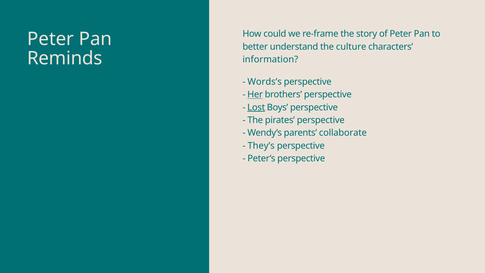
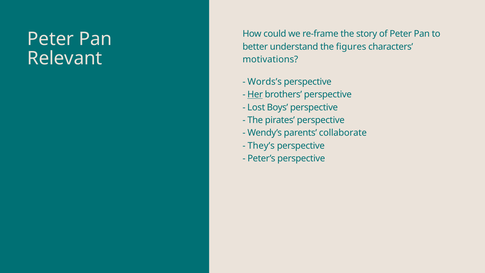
culture: culture -> figures
Reminds: Reminds -> Relevant
information: information -> motivations
Lost underline: present -> none
